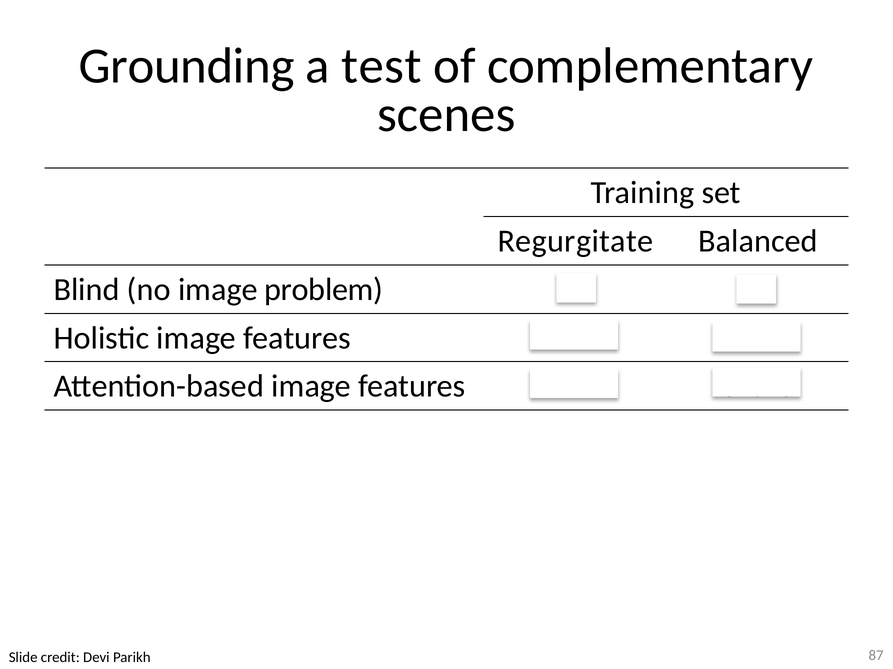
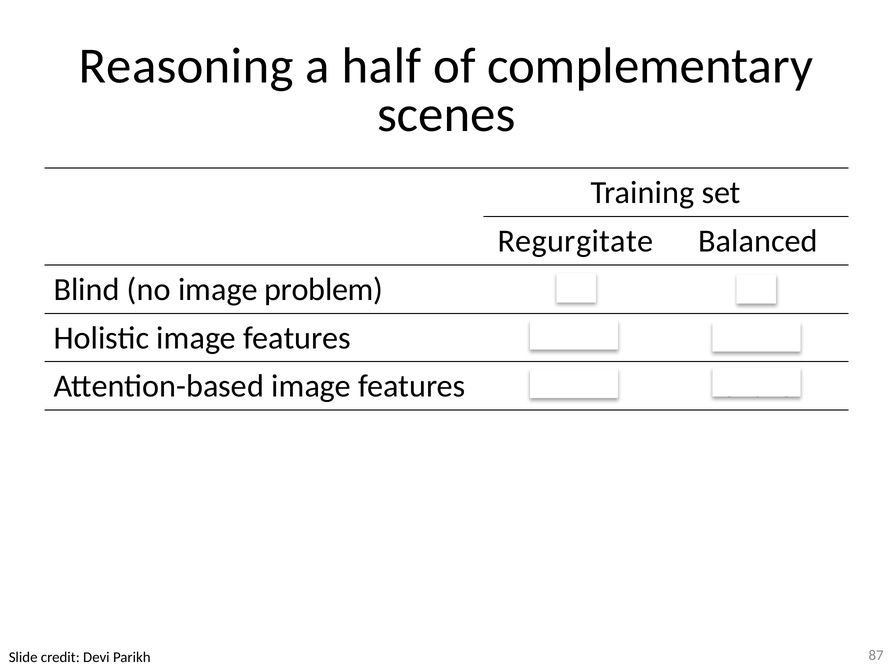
Grounding: Grounding -> Reasoning
test: test -> half
